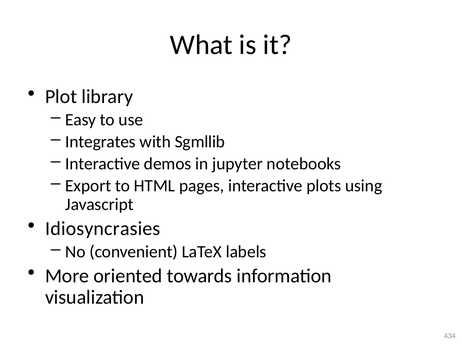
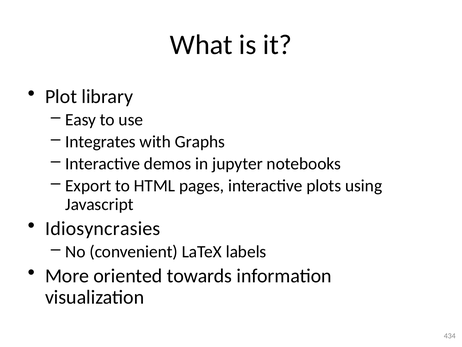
Sgmllib: Sgmllib -> Graphs
